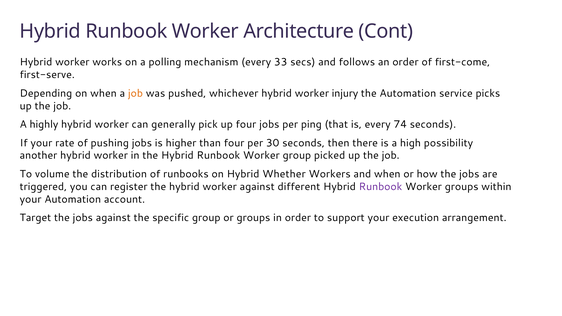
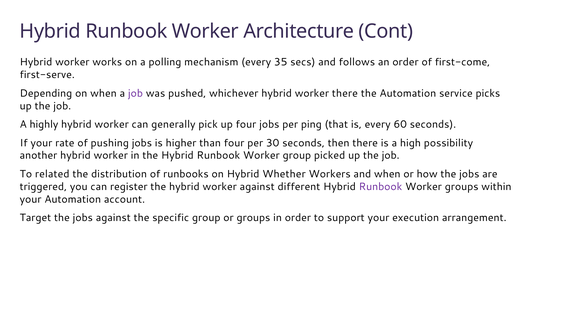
33: 33 -> 35
job at (135, 93) colour: orange -> purple
worker injury: injury -> there
74: 74 -> 60
volume: volume -> related
